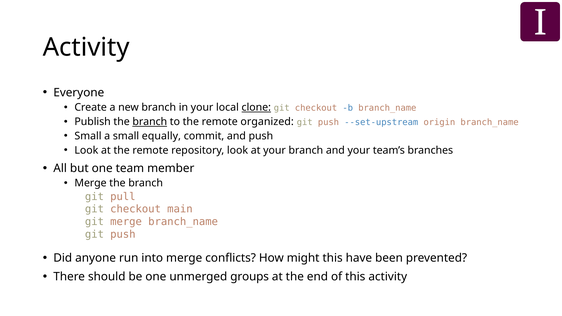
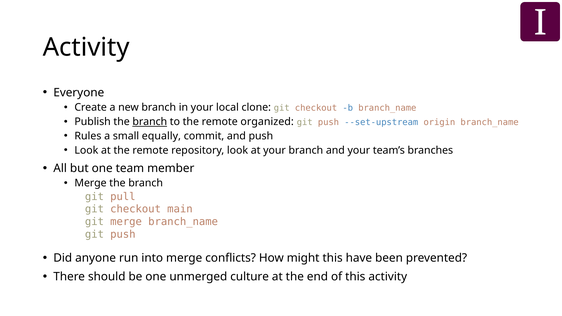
clone underline: present -> none
Small at (88, 136): Small -> Rules
groups: groups -> culture
